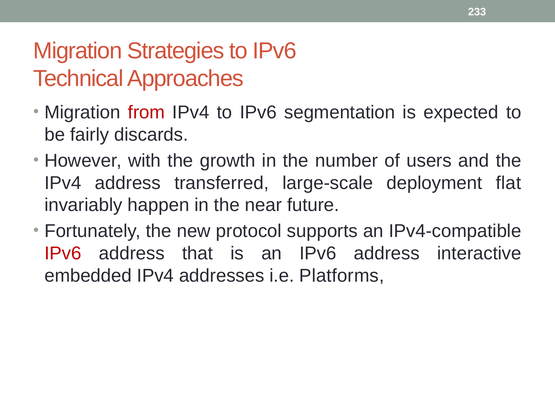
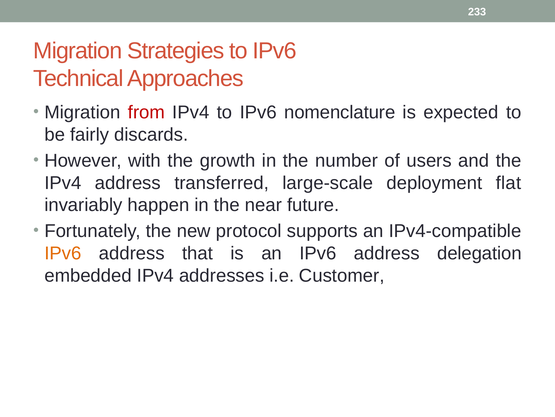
segmentation: segmentation -> nomenclature
IPv6 at (63, 253) colour: red -> orange
interactive: interactive -> delegation
Platforms: Platforms -> Customer
